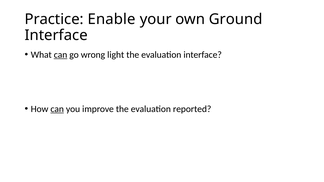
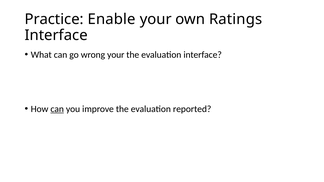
Ground: Ground -> Ratings
can at (61, 55) underline: present -> none
wrong light: light -> your
